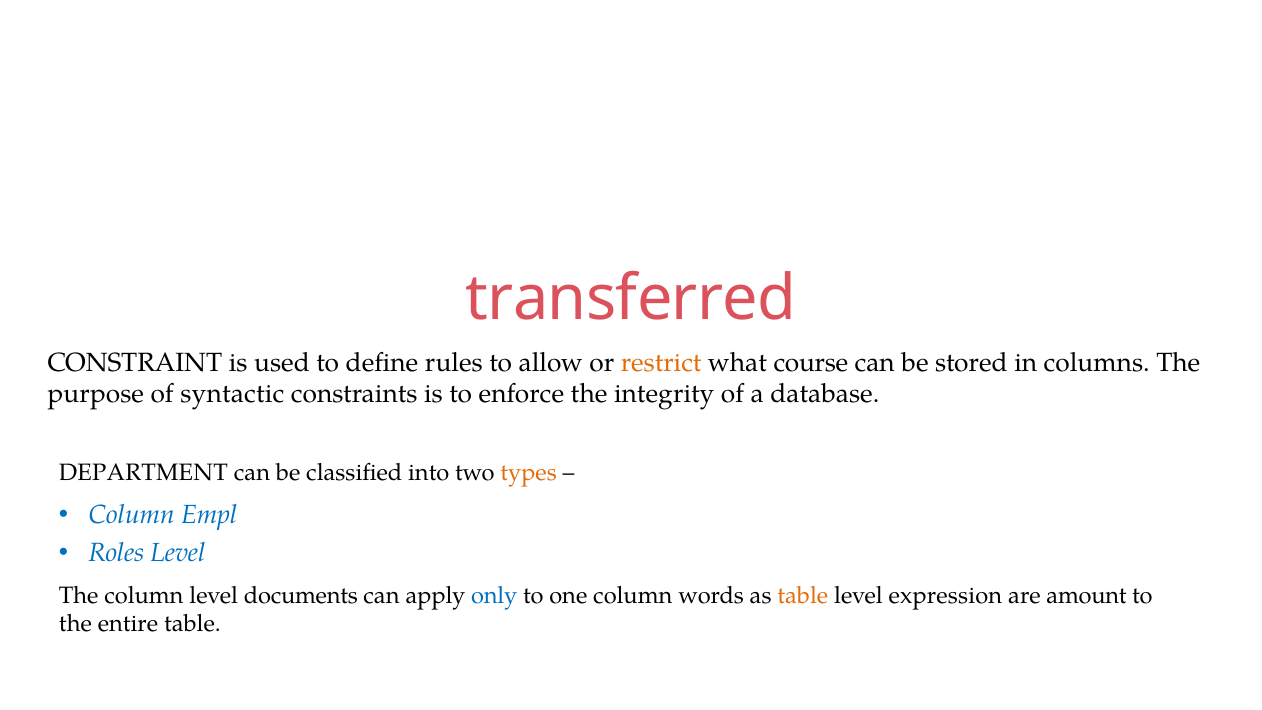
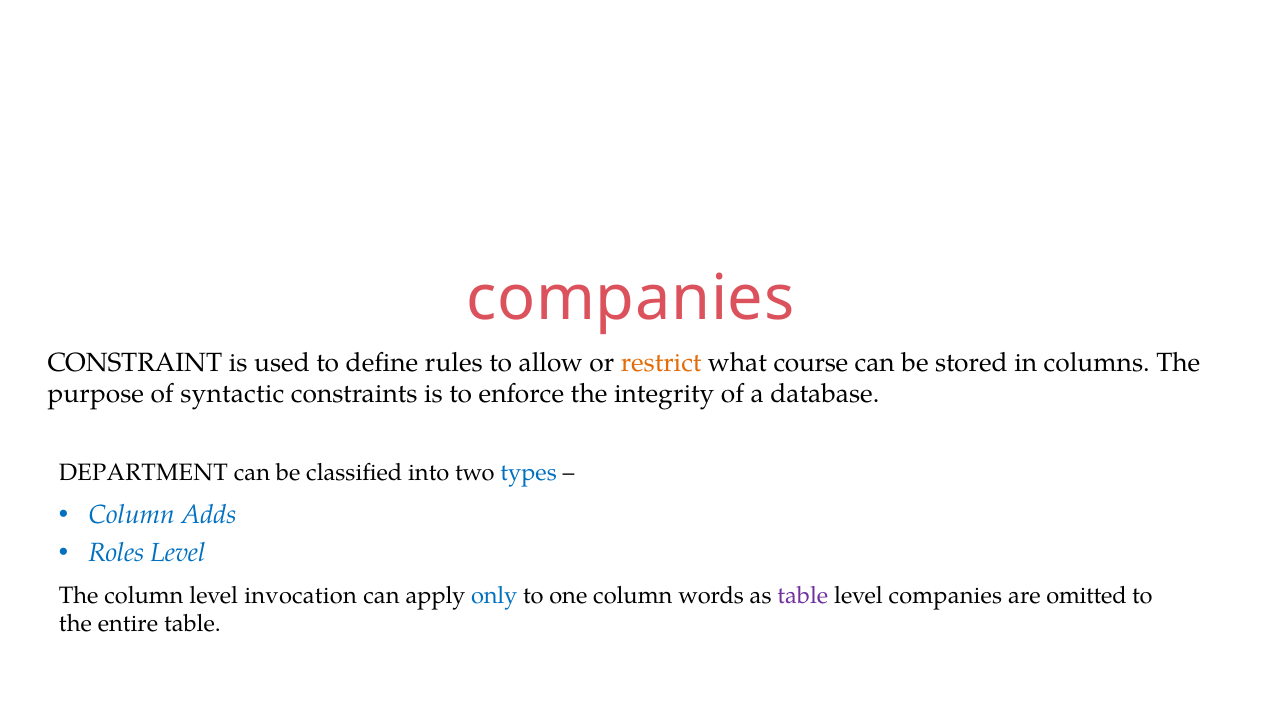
transferred at (631, 299): transferred -> companies
types colour: orange -> blue
Empl: Empl -> Adds
documents: documents -> invocation
table at (803, 595) colour: orange -> purple
level expression: expression -> companies
amount: amount -> omitted
